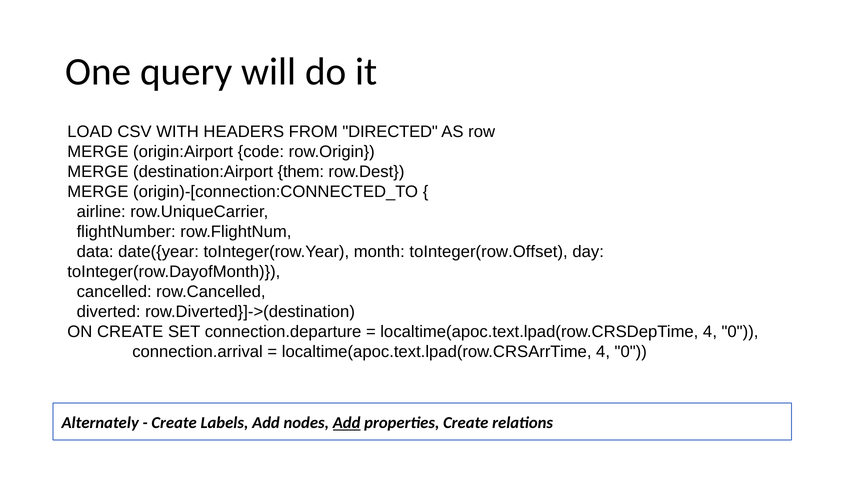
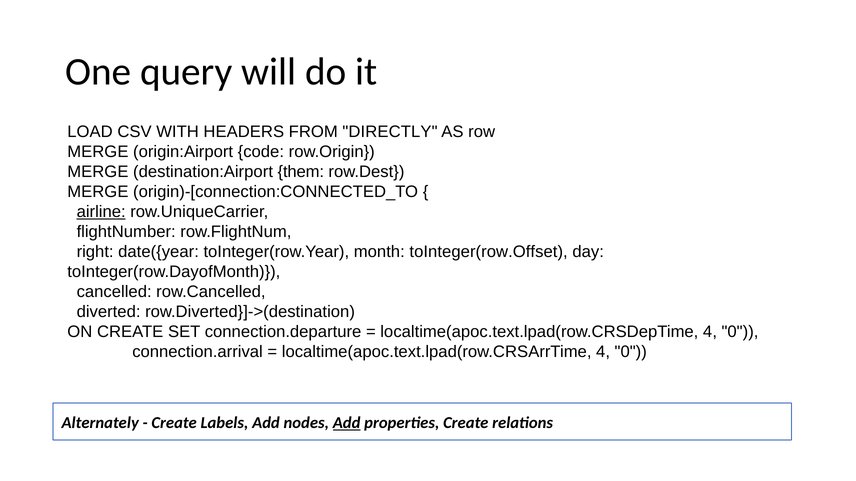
DIRECTED: DIRECTED -> DIRECTLY
airline underline: none -> present
data: data -> right
